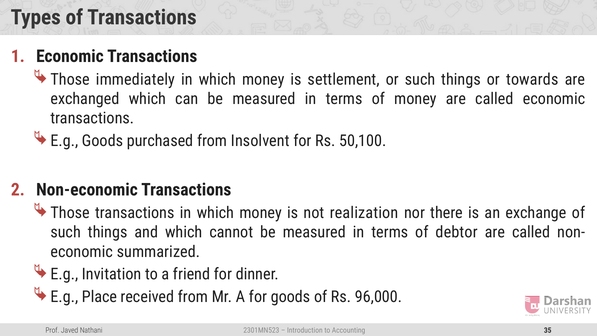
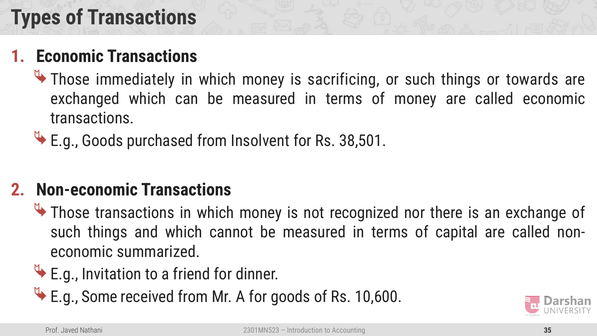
settlement: settlement -> sacrificing
50,100: 50,100 -> 38,501
realization: realization -> recognized
debtor: debtor -> capital
Place: Place -> Some
96,000: 96,000 -> 10,600
